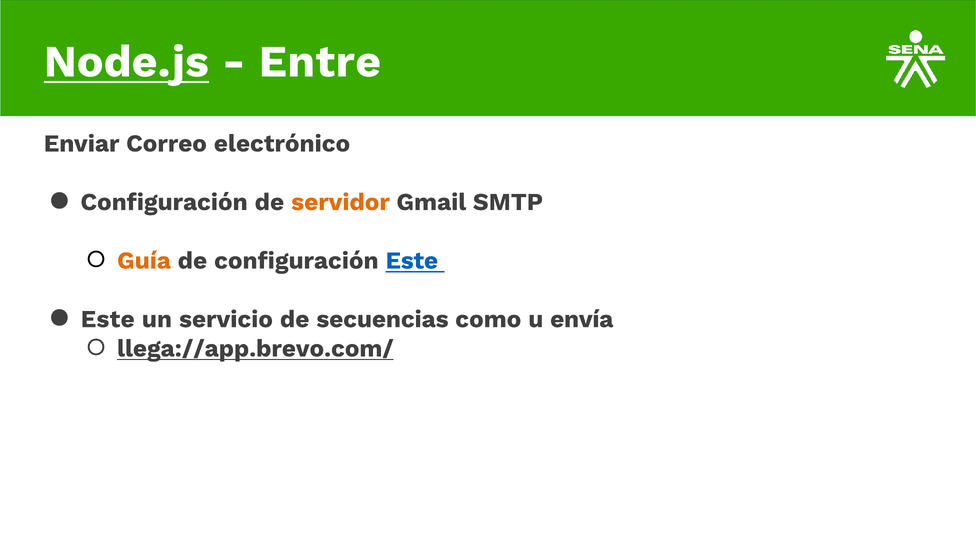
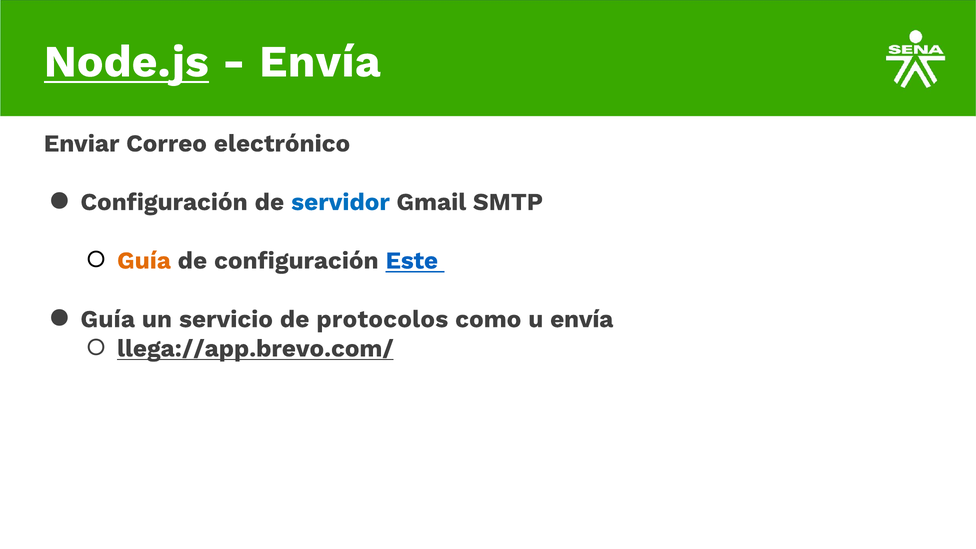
Entre at (320, 62): Entre -> Envía
servidor colour: orange -> blue
Este at (108, 319): Este -> Guía
secuencias: secuencias -> protocolos
